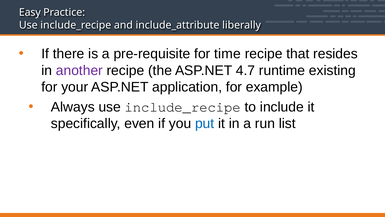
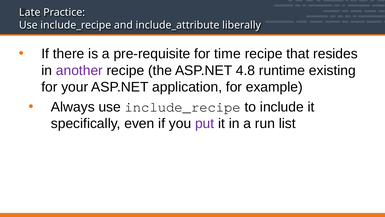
Easy: Easy -> Late
4.7: 4.7 -> 4.8
put colour: blue -> purple
